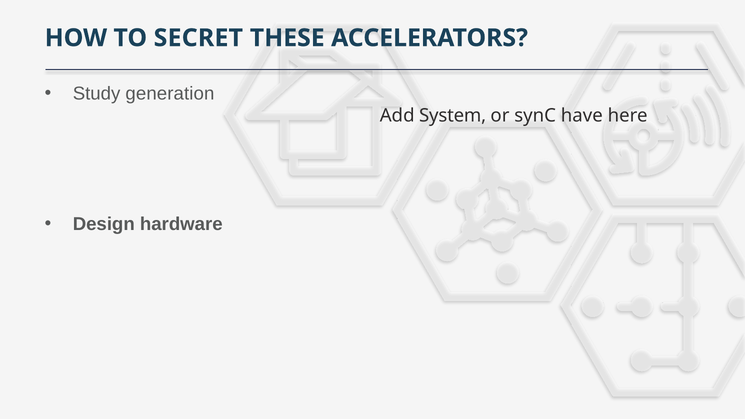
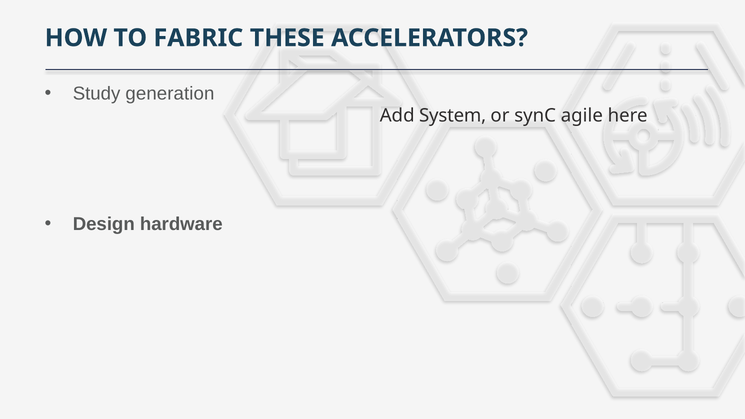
SECRET: SECRET -> FABRIC
have: have -> agile
